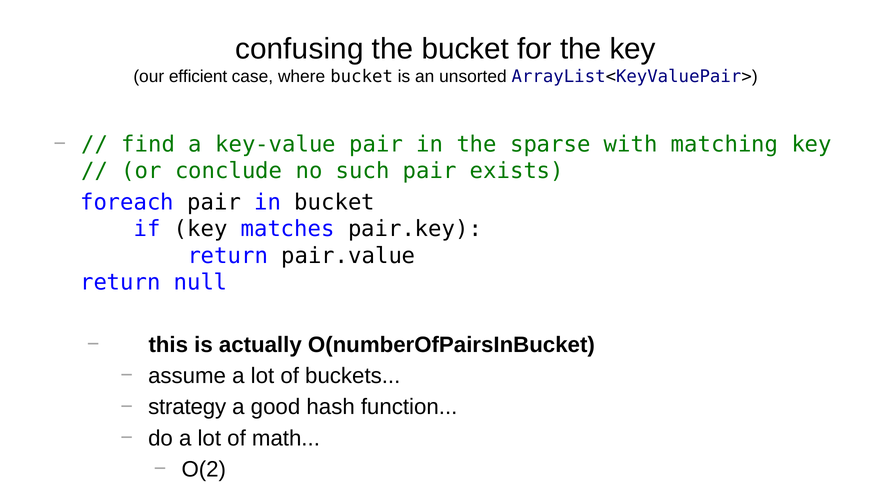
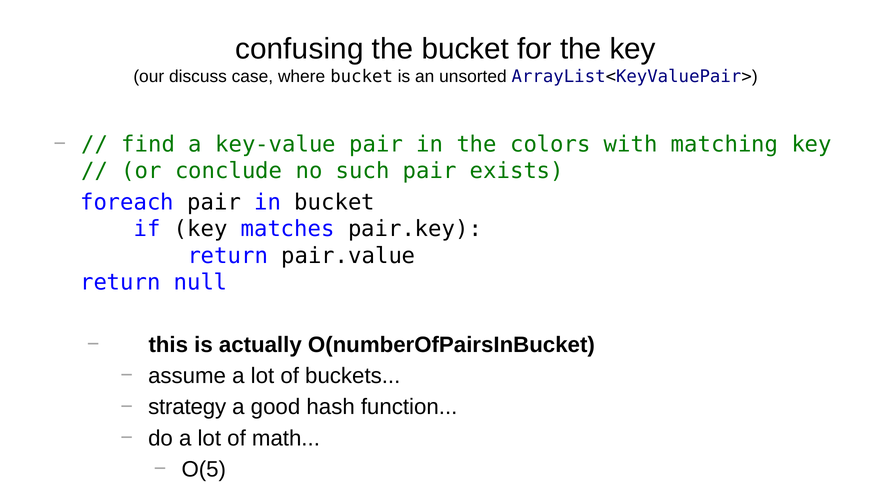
efficient: efficient -> discuss
sparse: sparse -> colors
O(2: O(2 -> O(5
